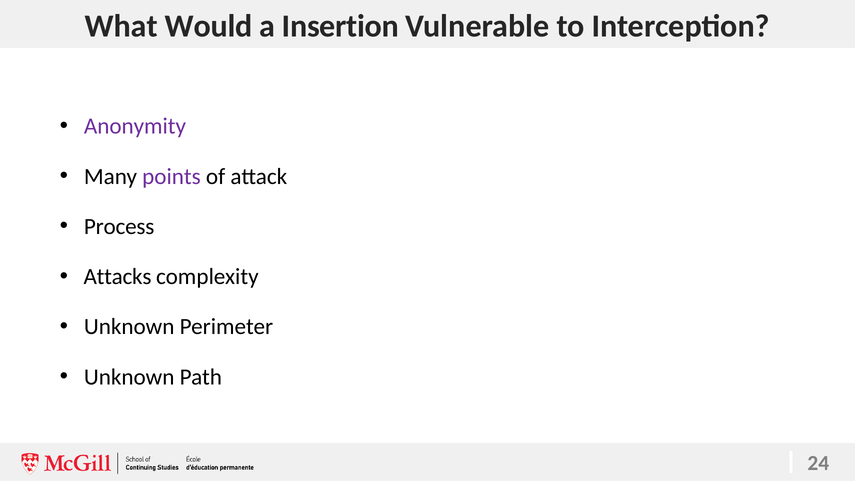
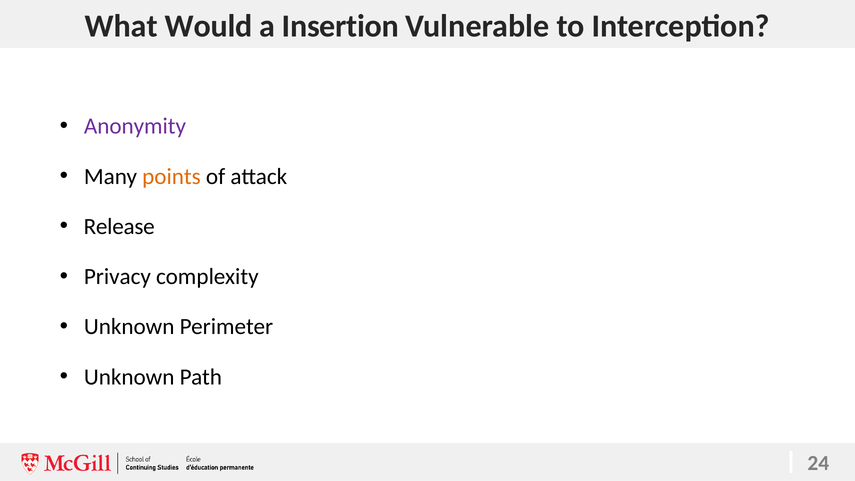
points colour: purple -> orange
Process: Process -> Release
Attacks: Attacks -> Privacy
